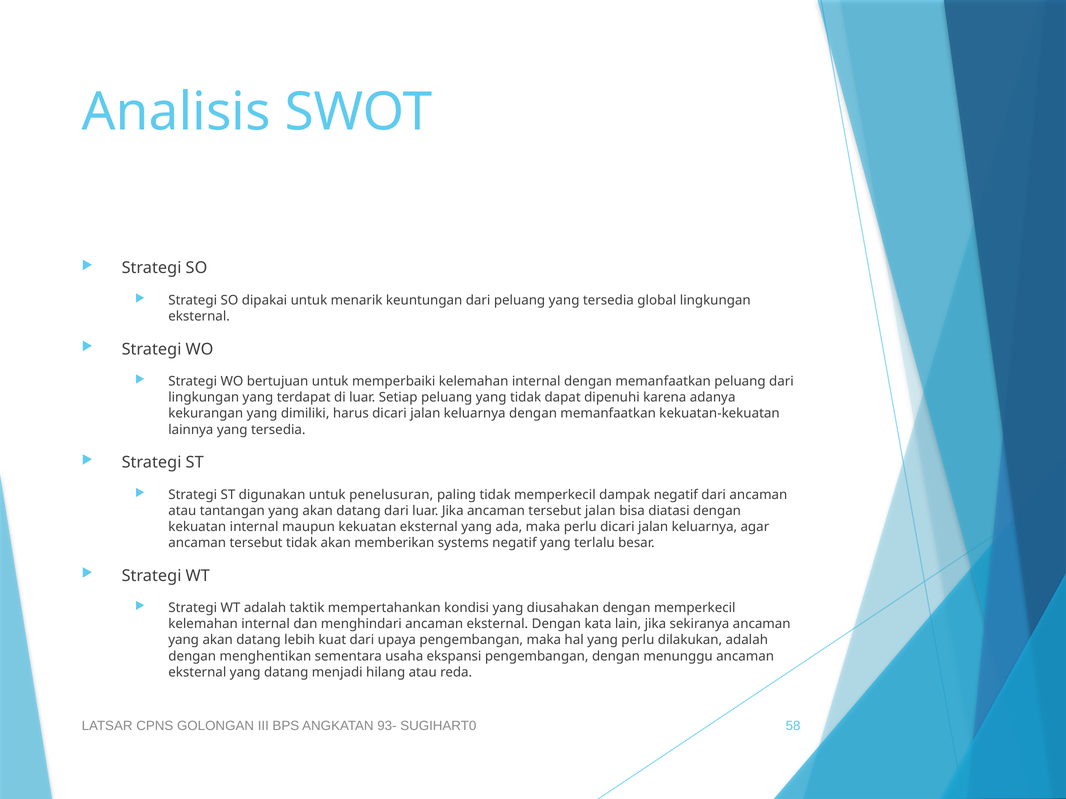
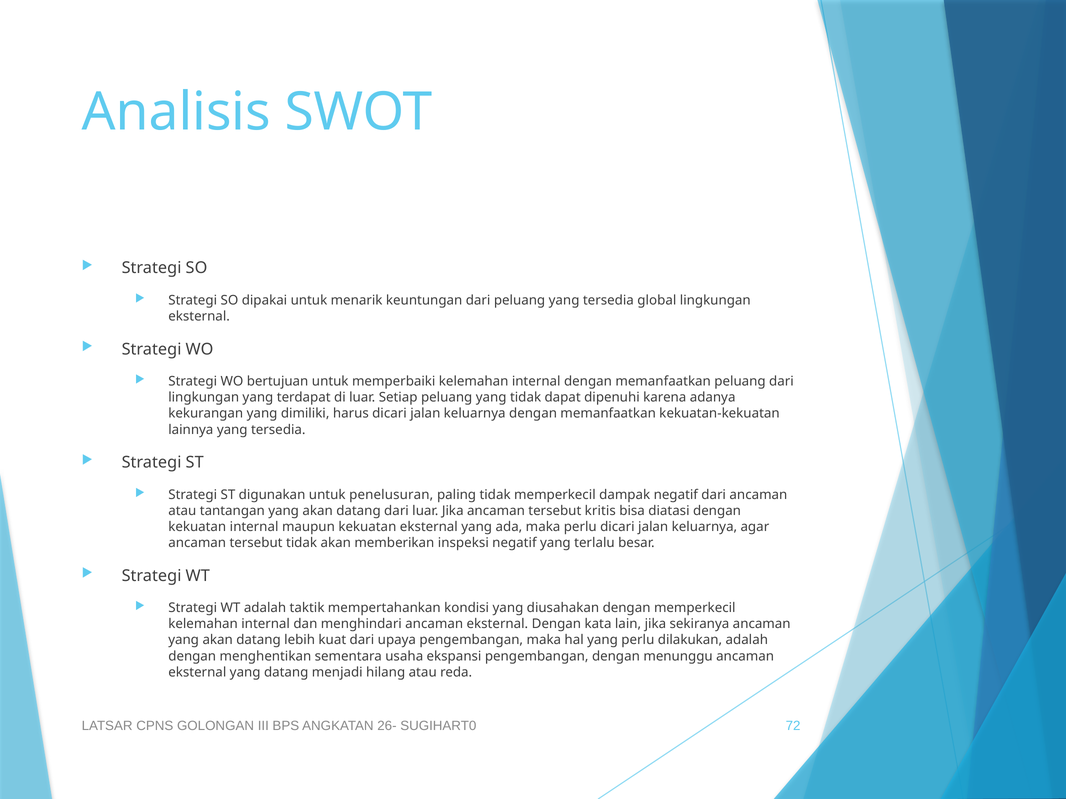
tersebut jalan: jalan -> kritis
systems: systems -> inspeksi
93-: 93- -> 26-
58: 58 -> 72
